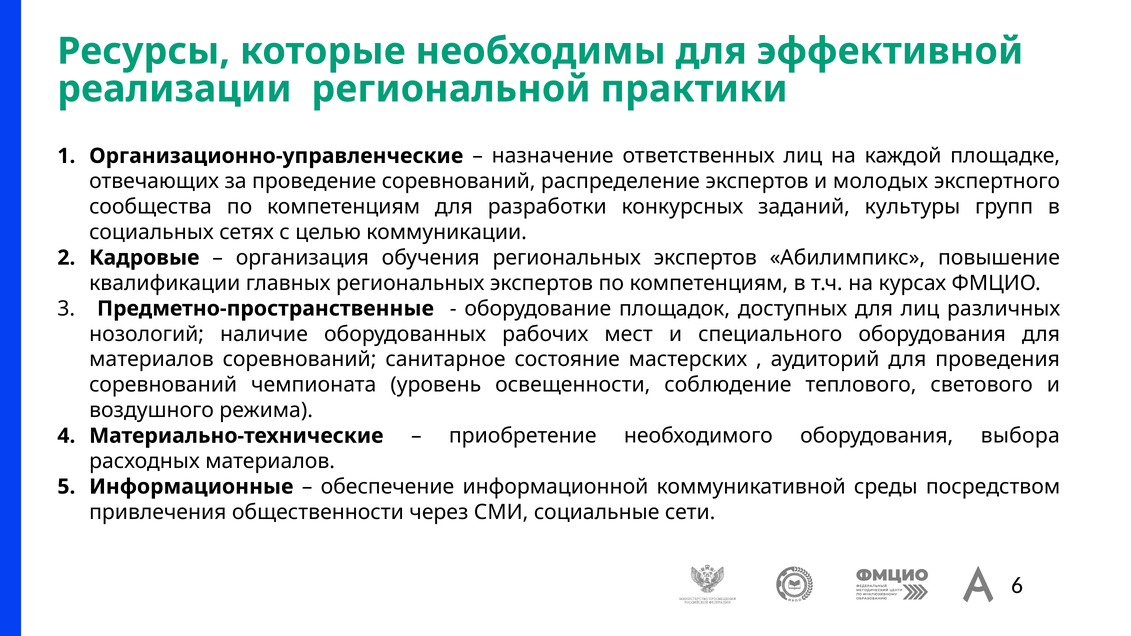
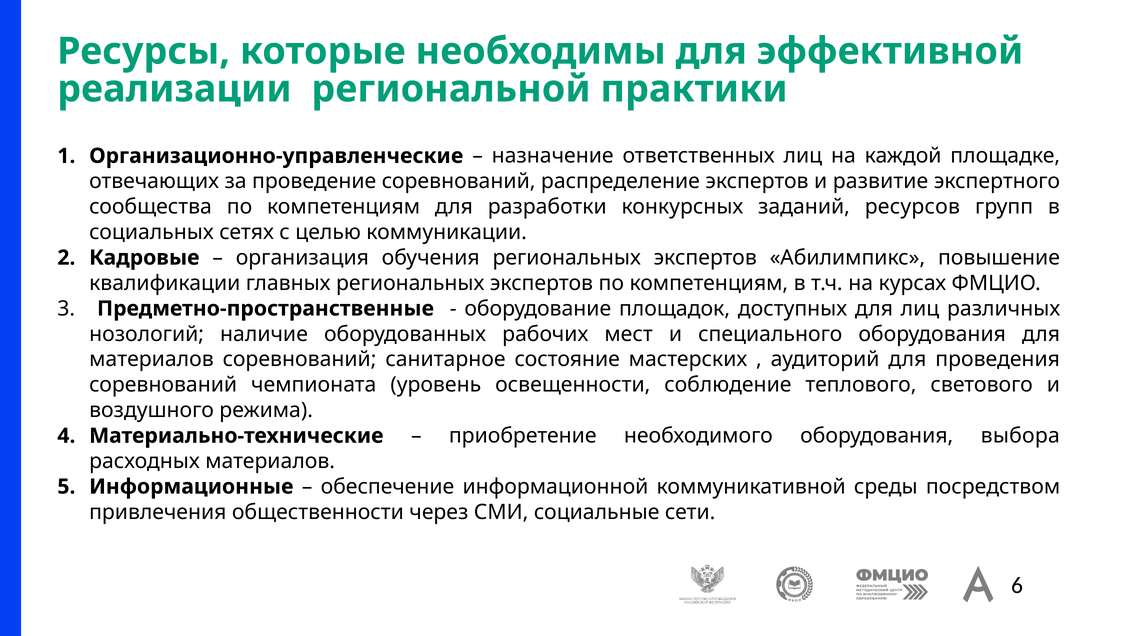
молодых: молодых -> развитие
культуры: культуры -> ресурсов
